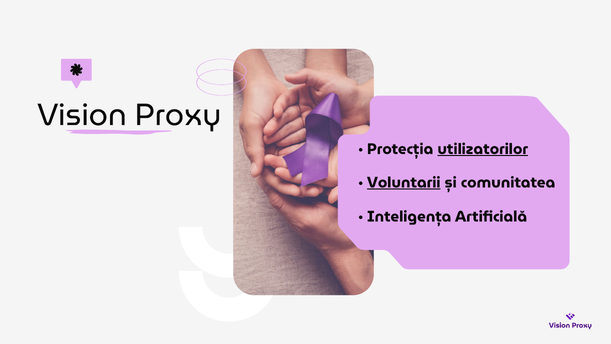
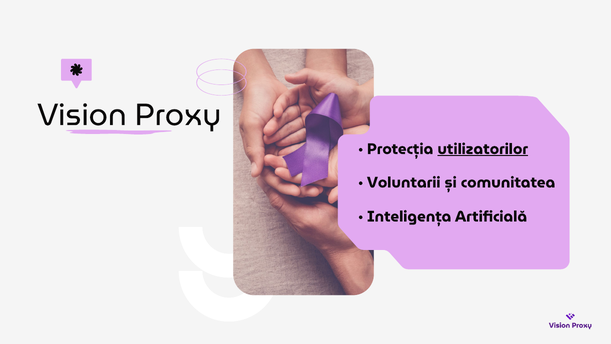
Voluntarii underline: present -> none
